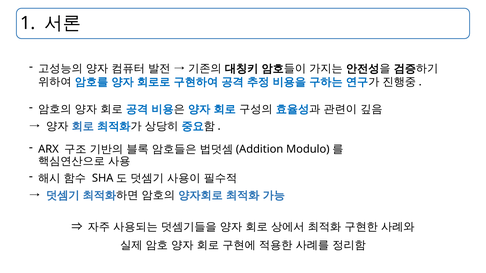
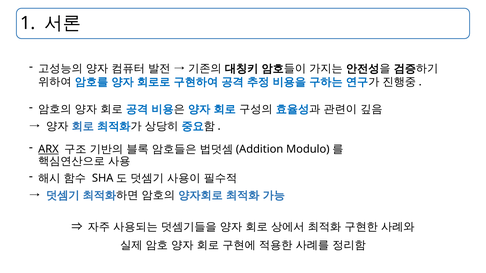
ARX underline: none -> present
